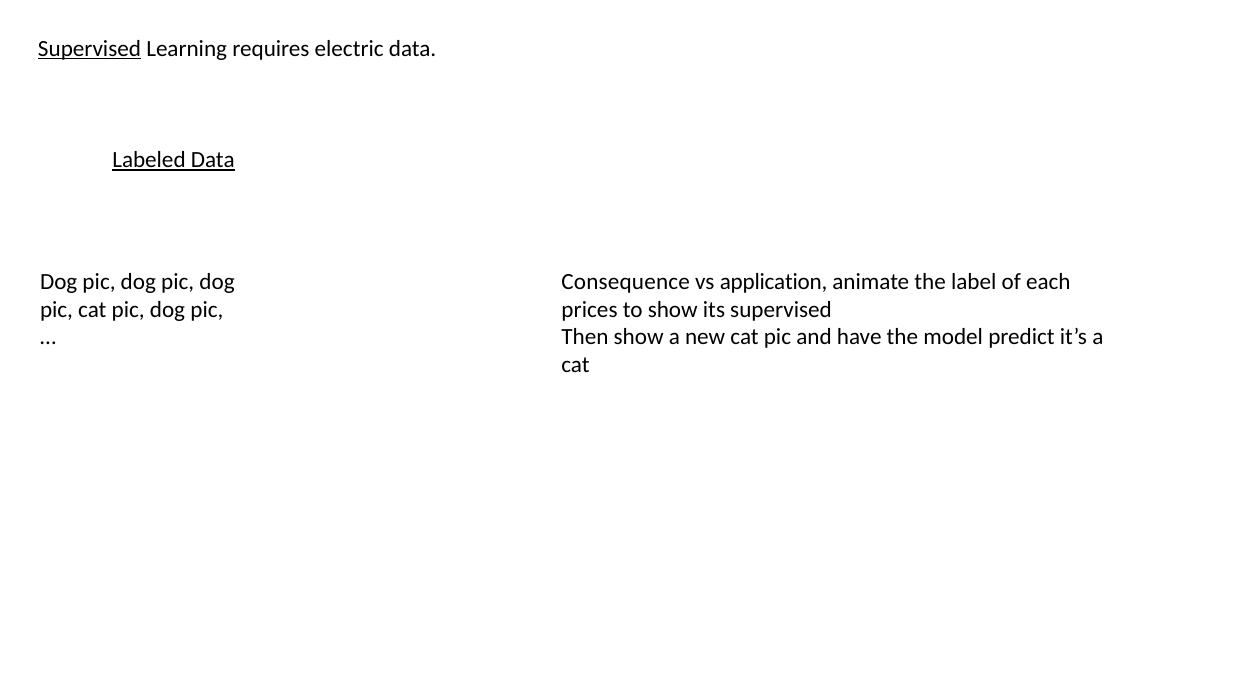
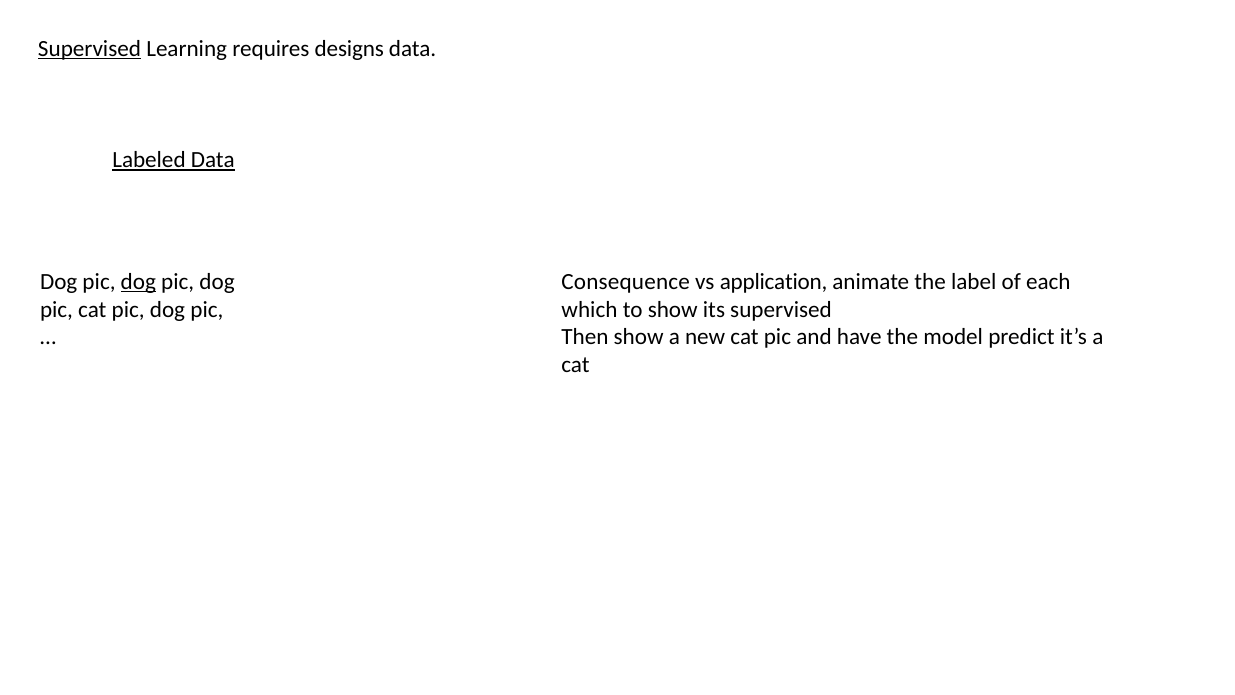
electric: electric -> designs
dog at (138, 282) underline: none -> present
prices: prices -> which
